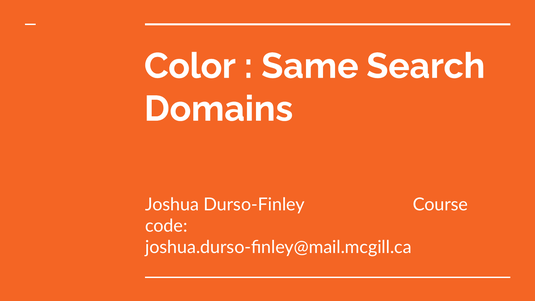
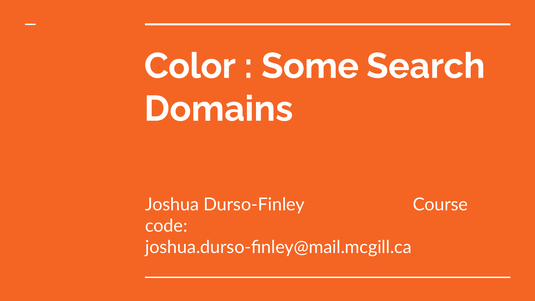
Same: Same -> Some
